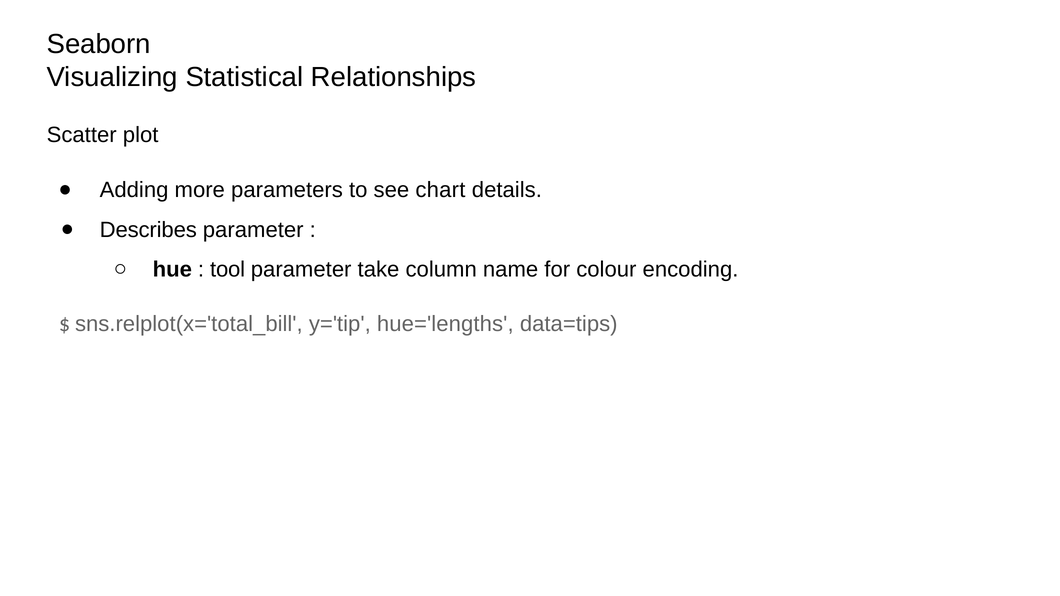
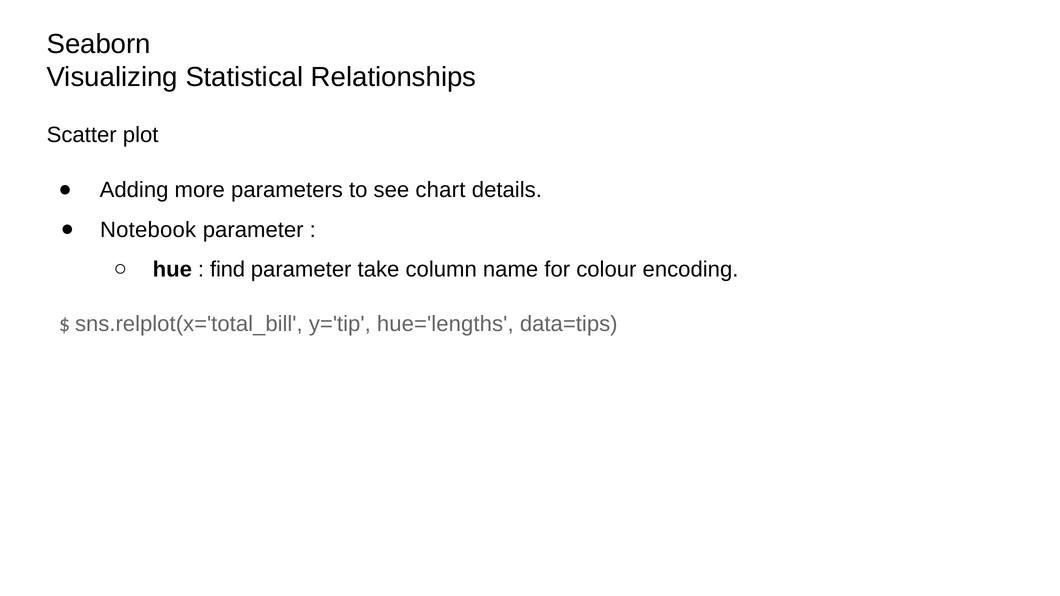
Describes: Describes -> Notebook
tool: tool -> find
